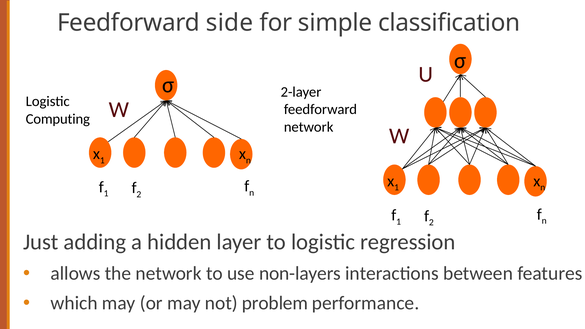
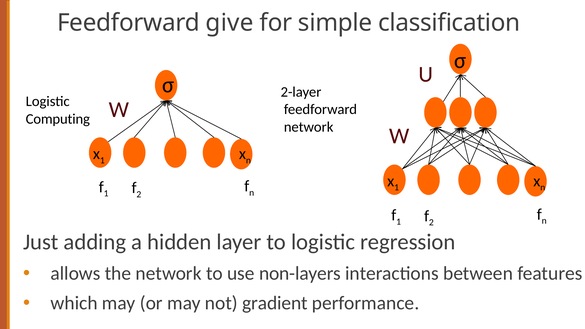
side: side -> give
problem: problem -> gradient
